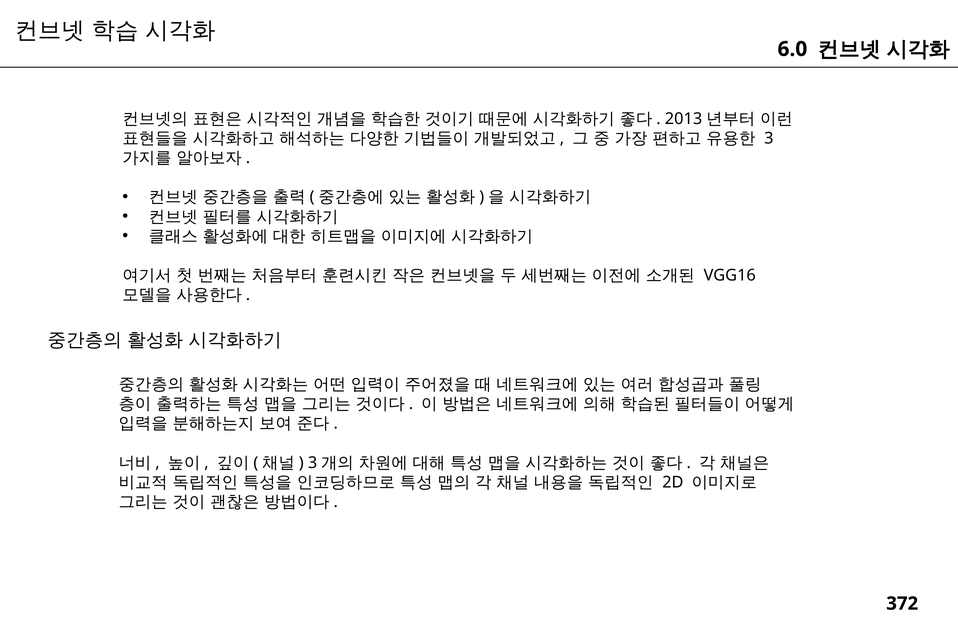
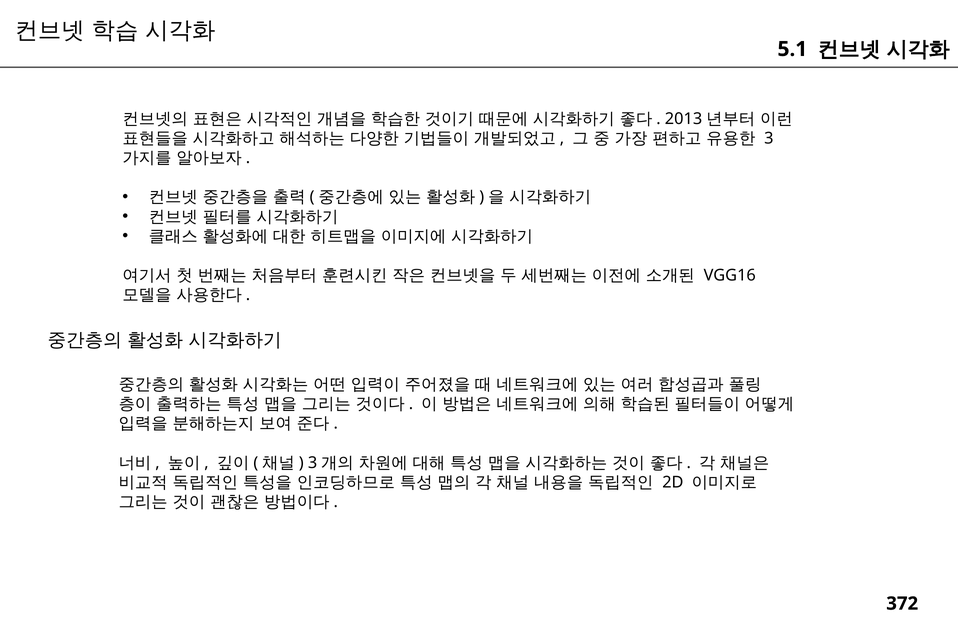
6.0: 6.0 -> 5.1
